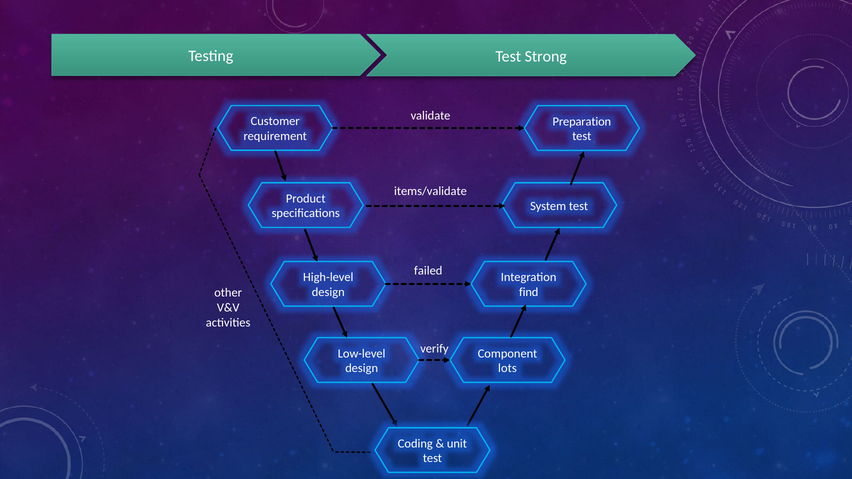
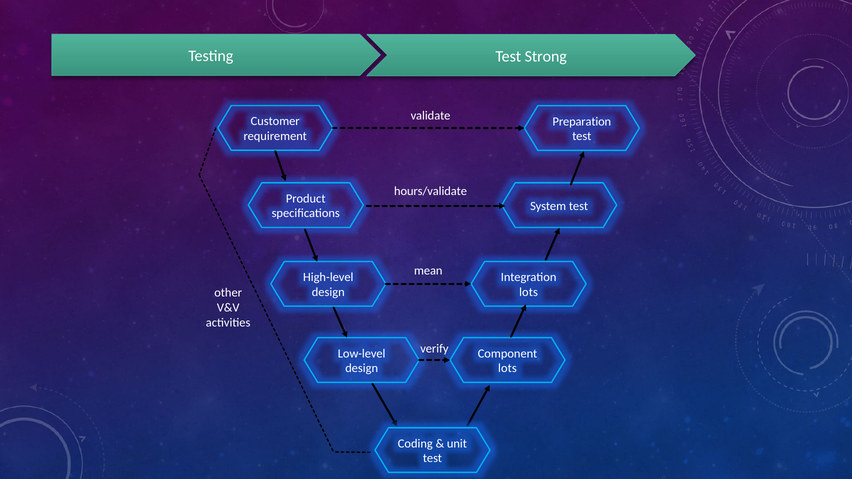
items/validate: items/validate -> hours/validate
failed: failed -> mean
find at (529, 292): find -> lots
